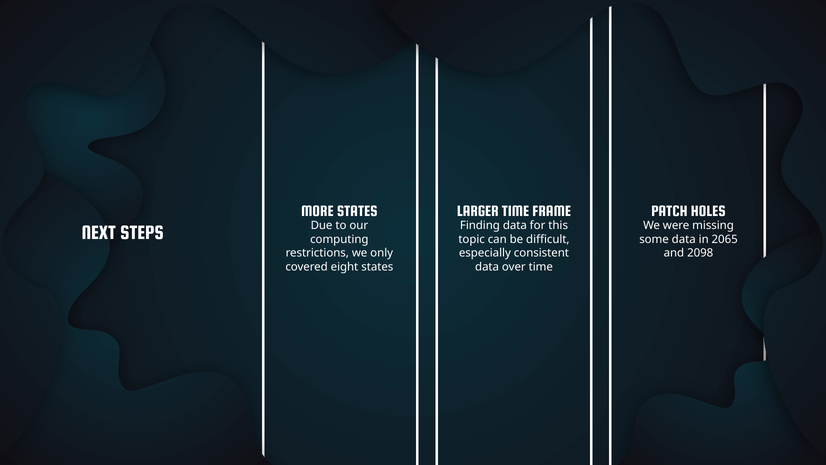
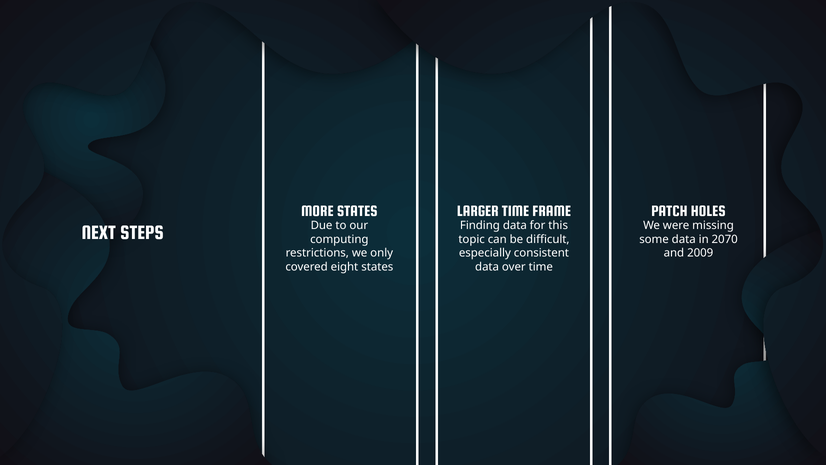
2065: 2065 -> 2070
2098: 2098 -> 2009
